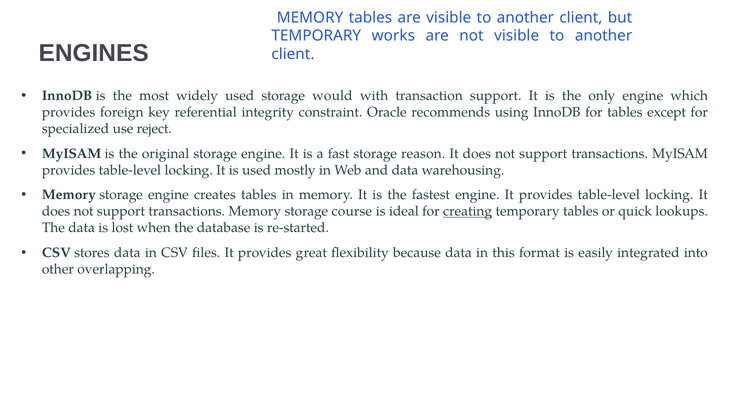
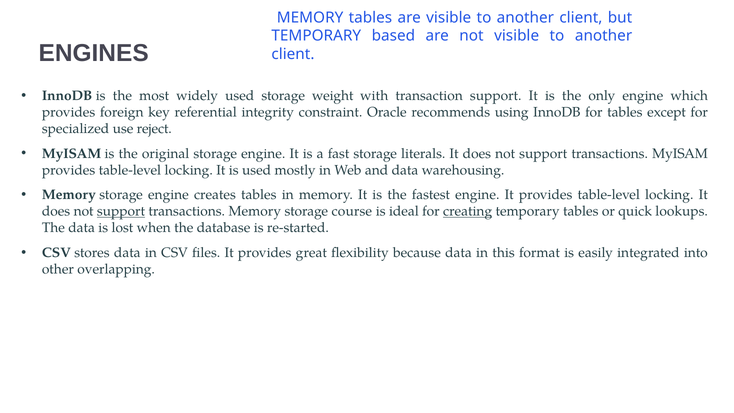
works: works -> based
would: would -> weight
reason: reason -> literals
support at (121, 211) underline: none -> present
